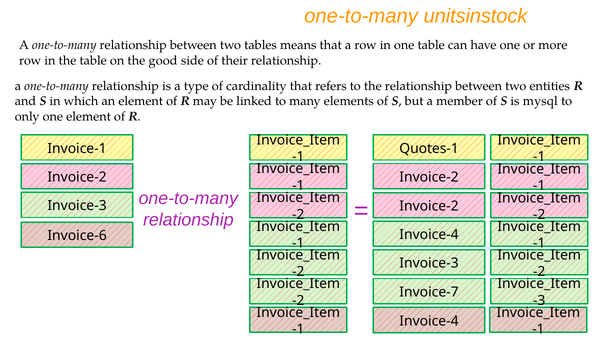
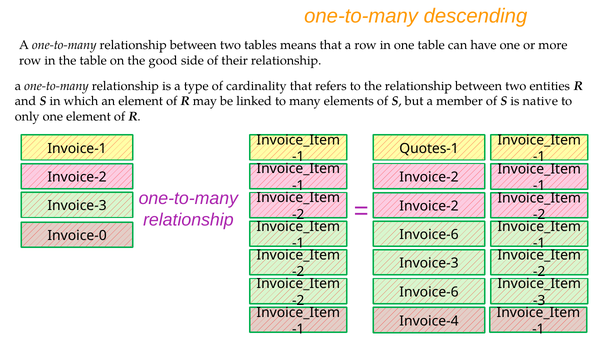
unitsinstock: unitsinstock -> descending
mysql: mysql -> native
Invoice-4 at (429, 235): Invoice-4 -> Invoice-6
Invoice-6: Invoice-6 -> Invoice-0
Invoice-7 at (429, 292): Invoice-7 -> Invoice-6
